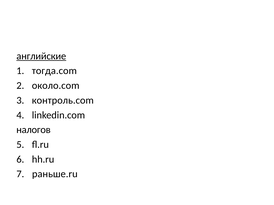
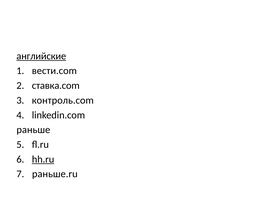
тогда.com: тогда.com -> вести.com
около.com: около.com -> ставка.com
налогов: налогов -> раньше
hh.ru underline: none -> present
